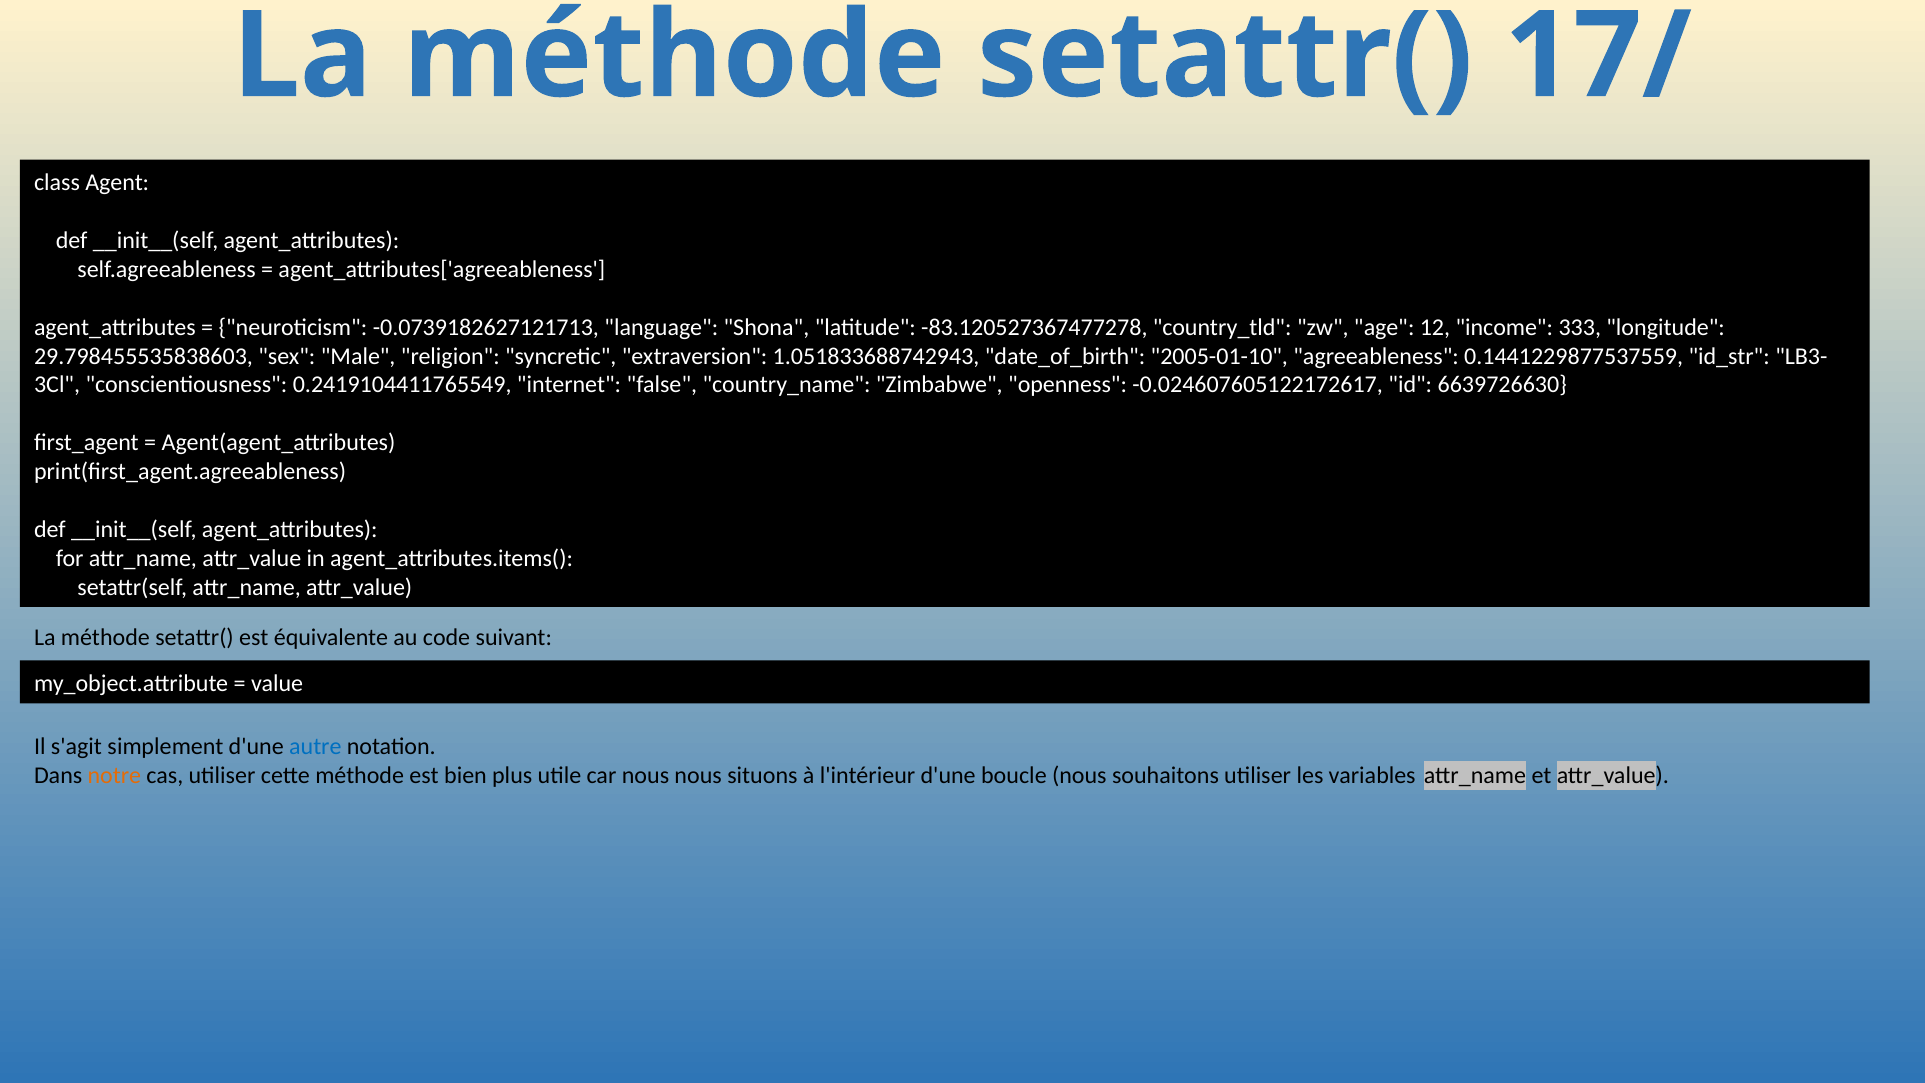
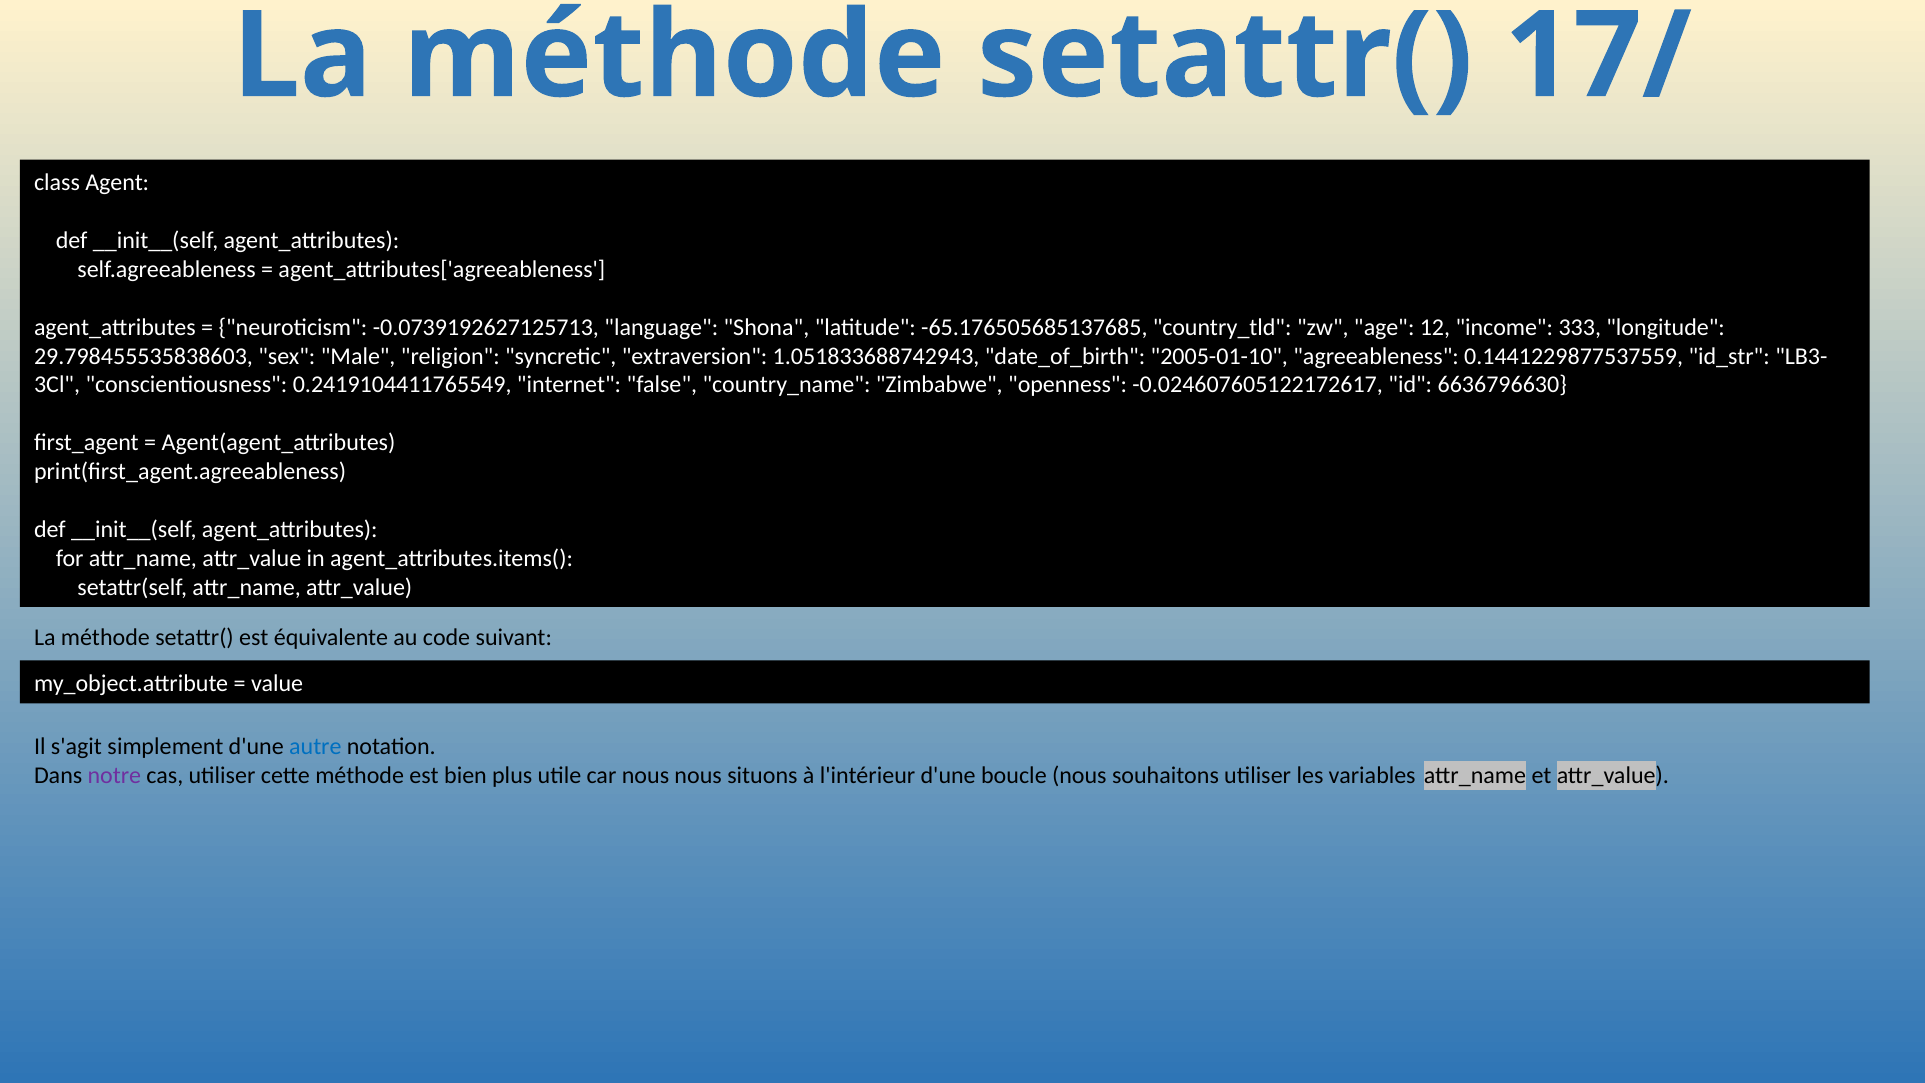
-0.0739182627121713: -0.0739182627121713 -> -0.0739192627125713
-83.120527367477278: -83.120527367477278 -> -65.176505685137685
6639726630: 6639726630 -> 6636796630
notre colour: orange -> purple
